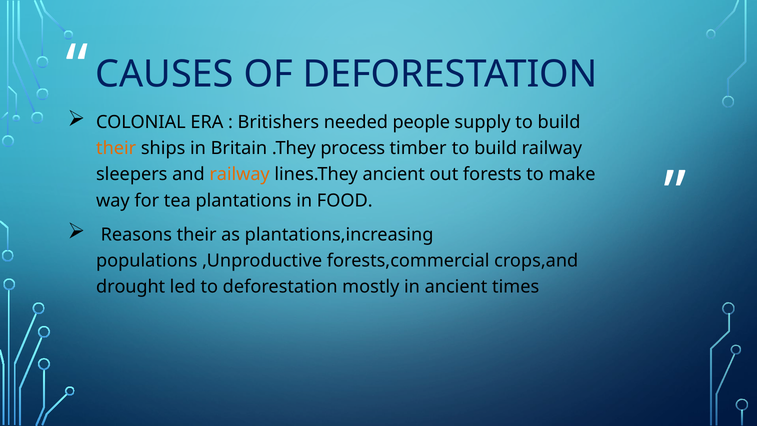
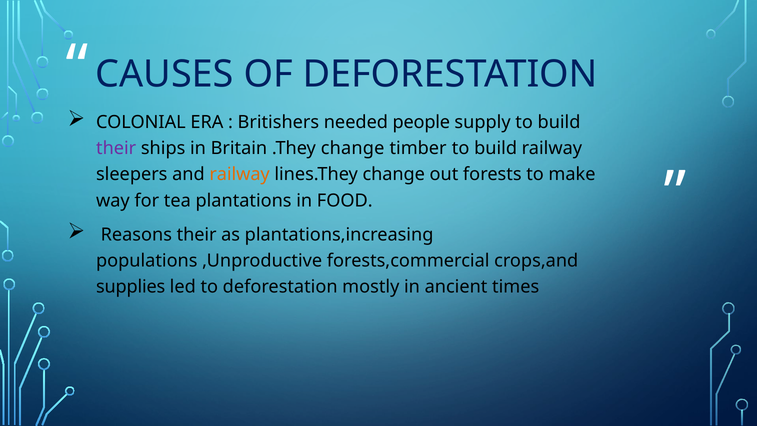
their at (116, 148) colour: orange -> purple
.They process: process -> change
lines.They ancient: ancient -> change
drought: drought -> supplies
